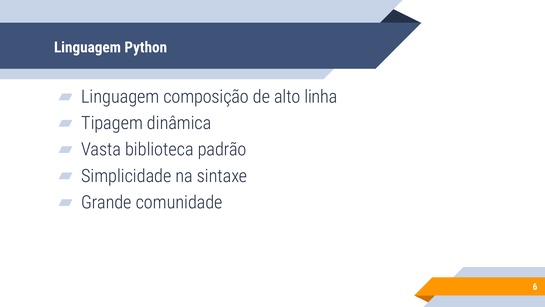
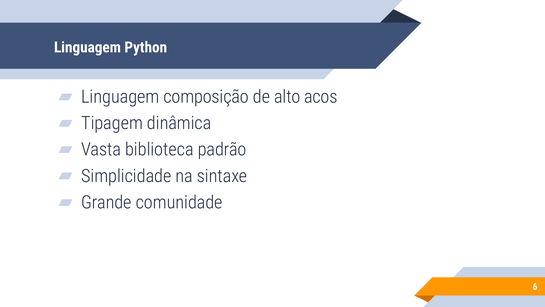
linha: linha -> acos
